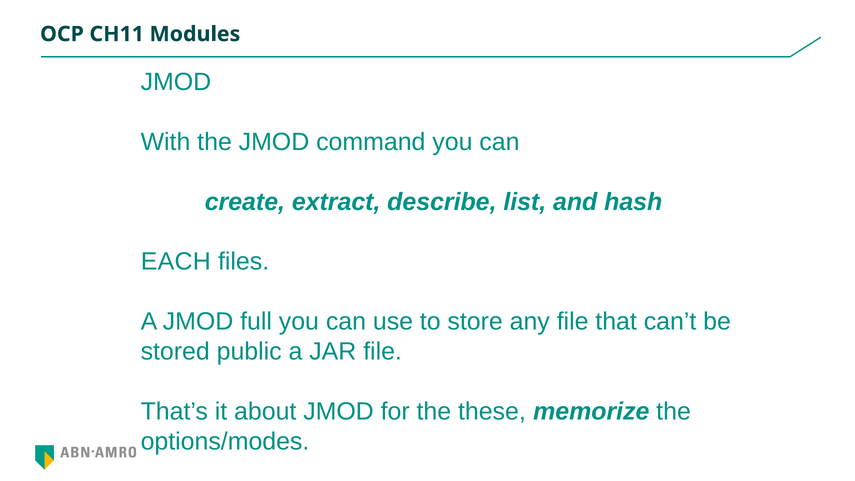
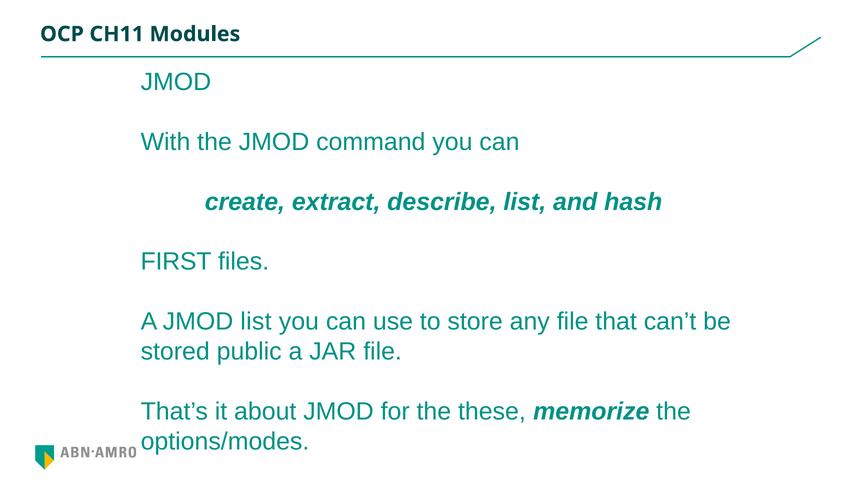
EACH: EACH -> FIRST
JMOD full: full -> list
